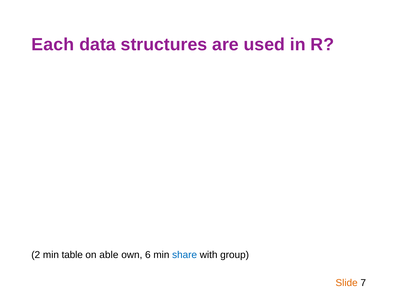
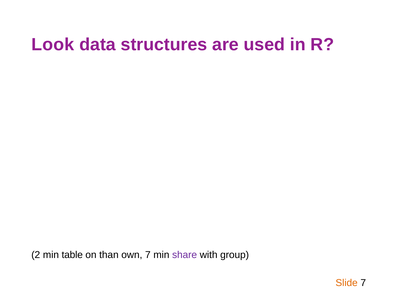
Each: Each -> Look
able: able -> than
own 6: 6 -> 7
share colour: blue -> purple
